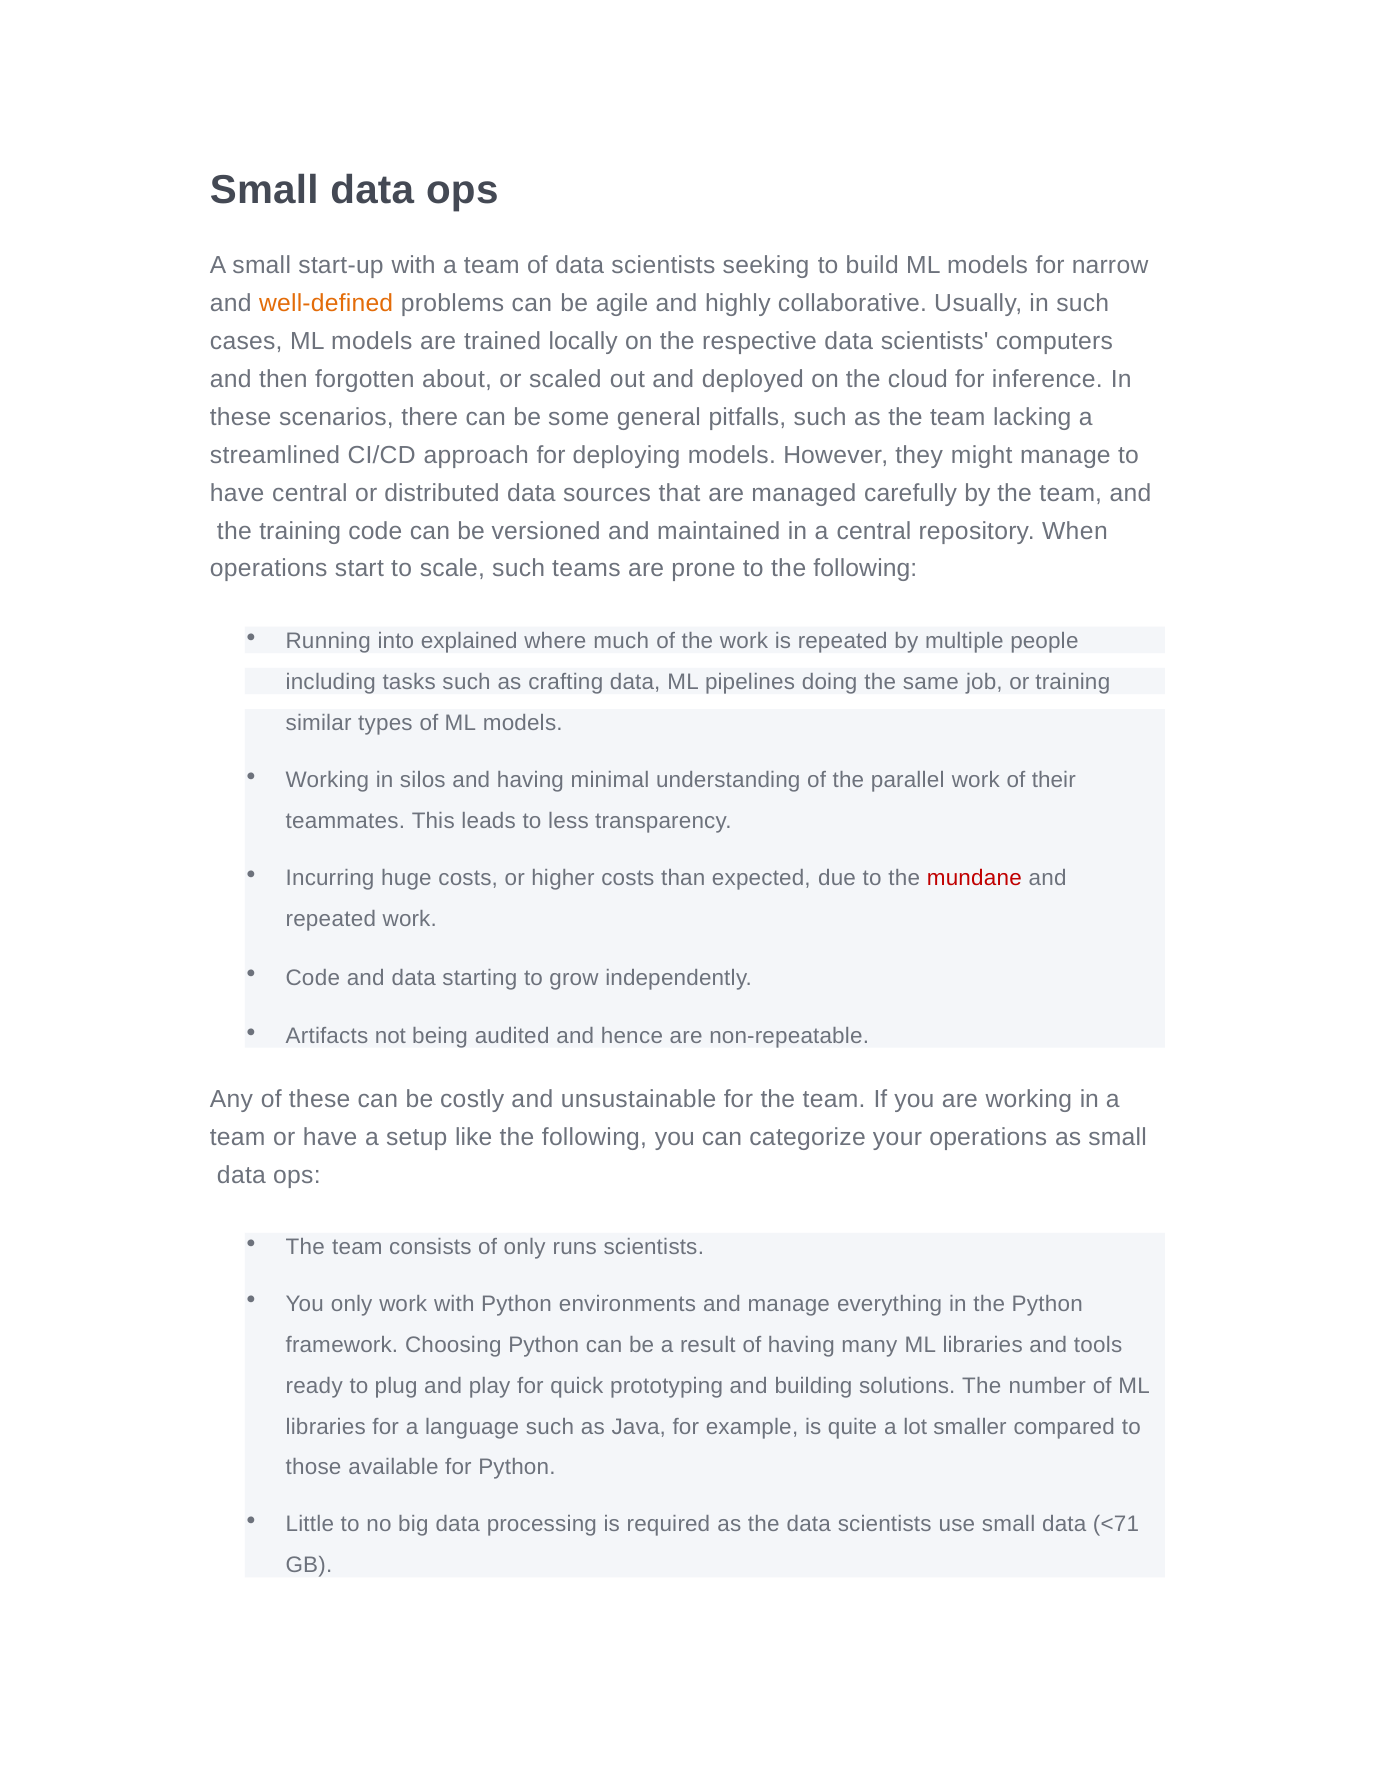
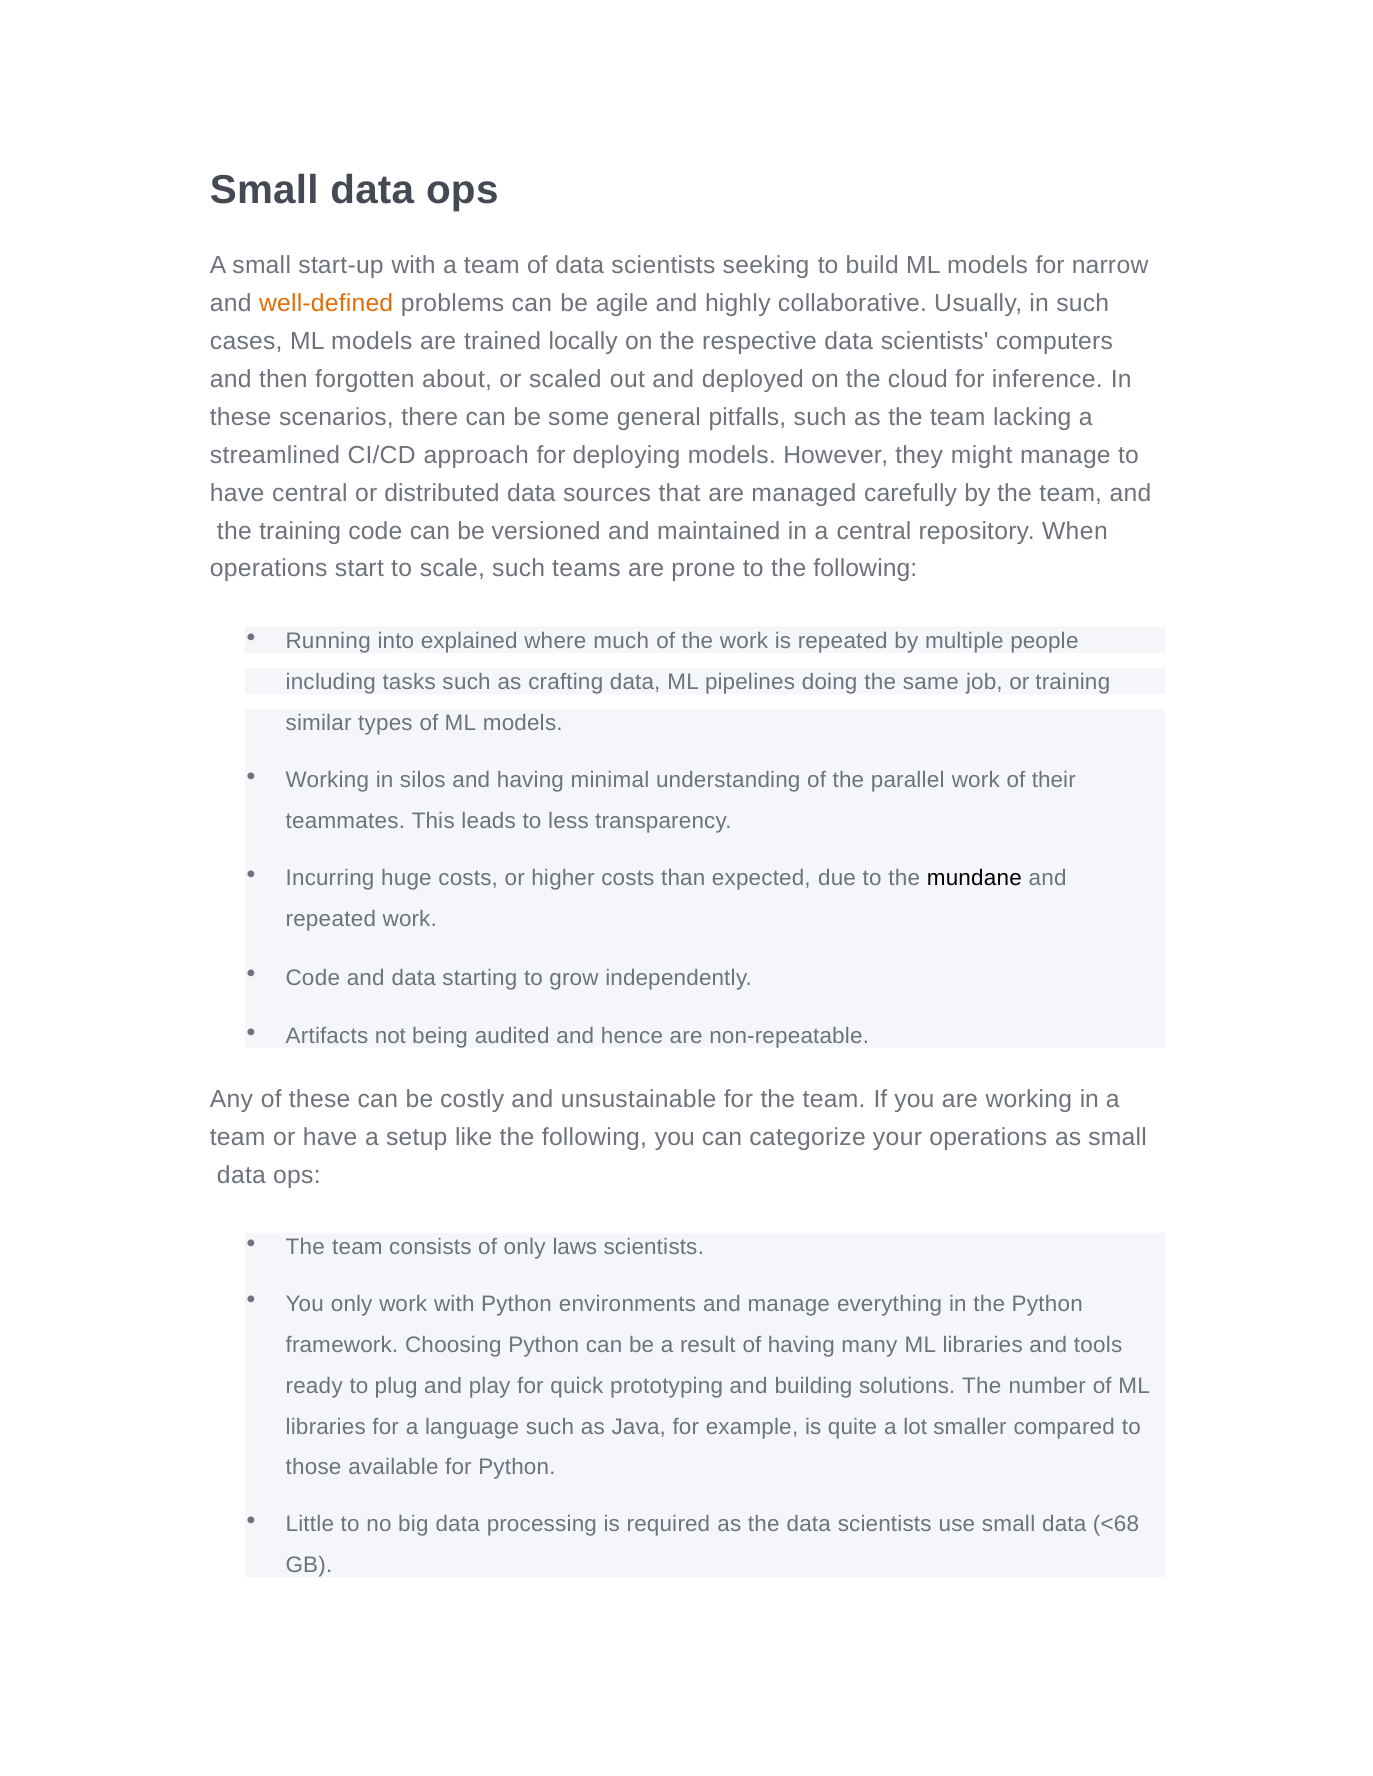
mundane colour: red -> black
runs: runs -> laws
<71: <71 -> <68
